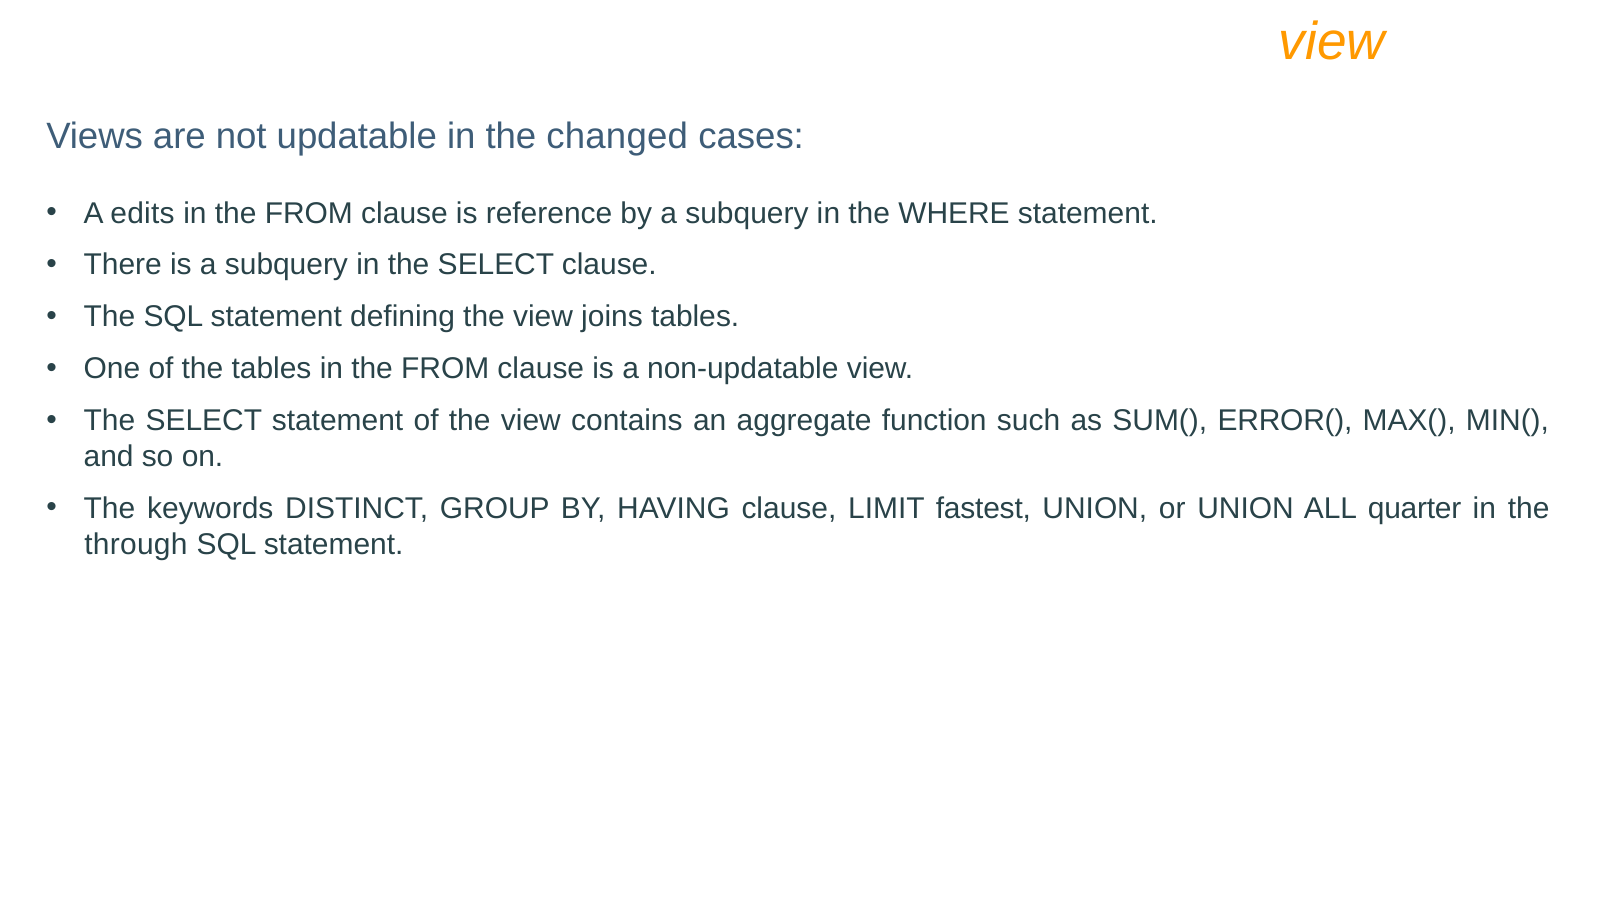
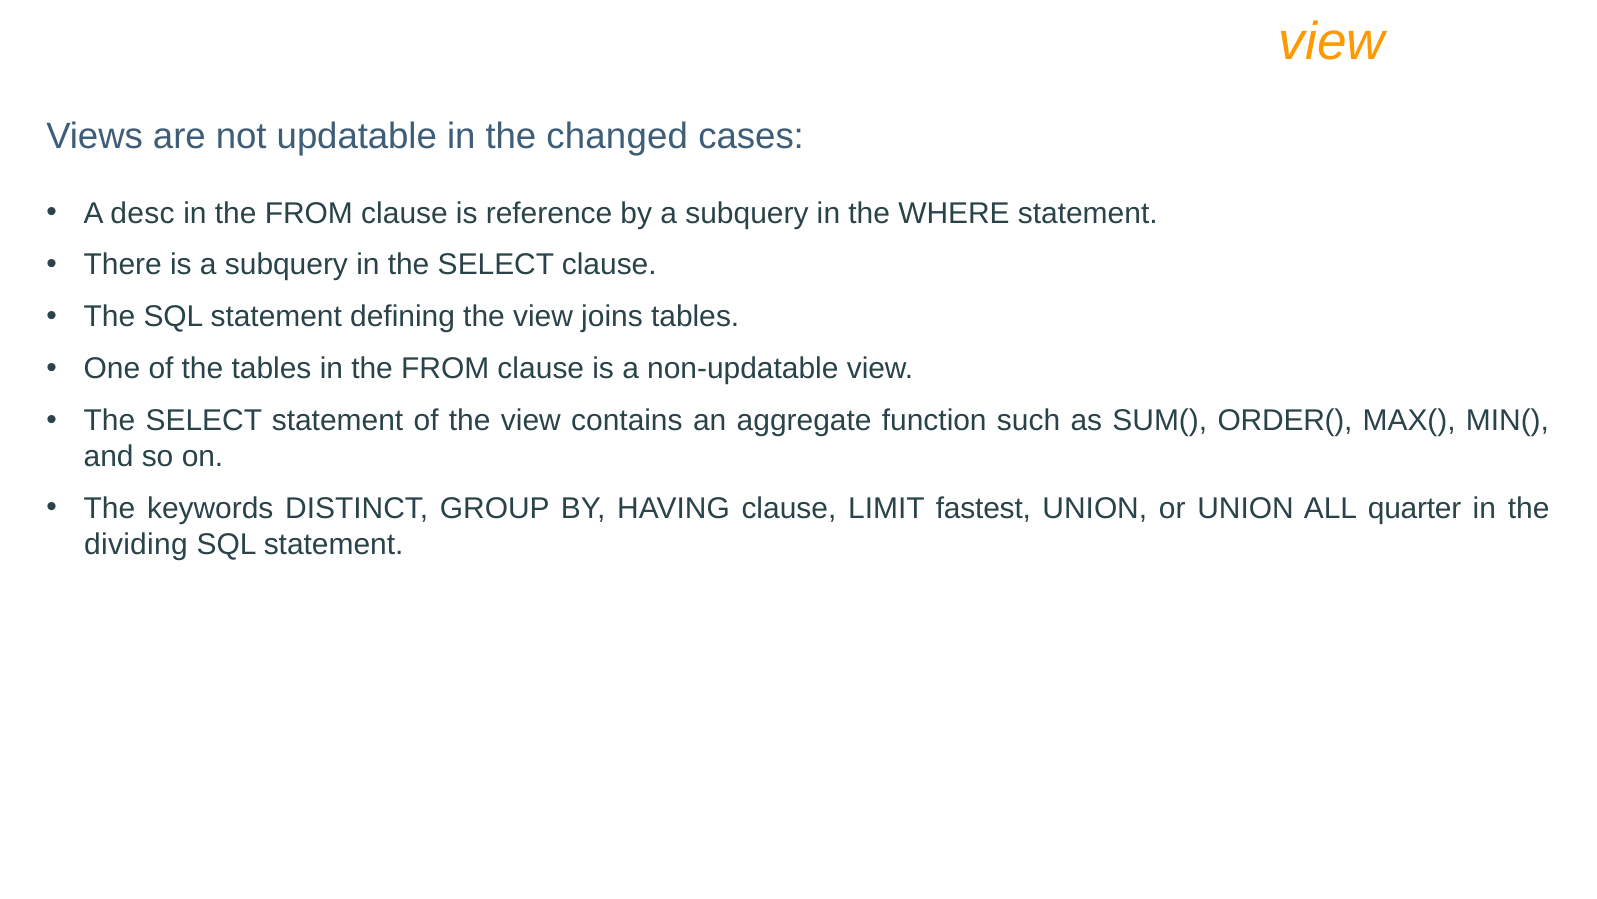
edits: edits -> desc
ERROR(: ERROR( -> ORDER(
through: through -> dividing
